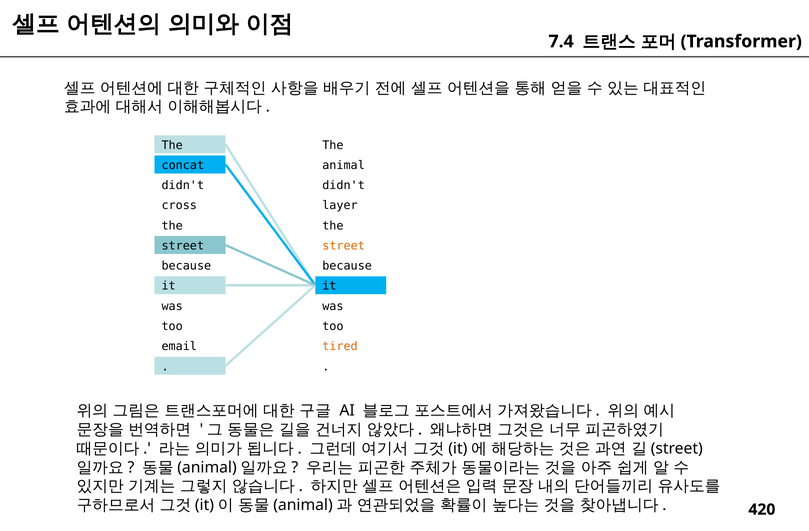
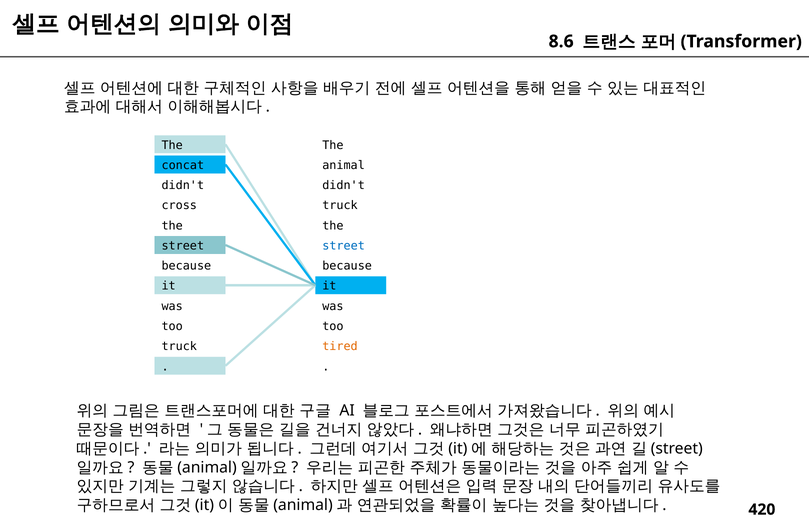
7.4: 7.4 -> 8.6
layer at (340, 206): layer -> truck
street at (344, 246) colour: orange -> blue
email at (179, 347): email -> truck
